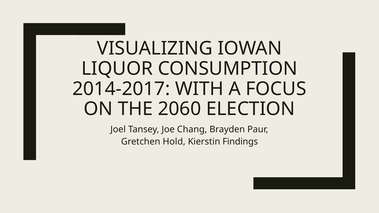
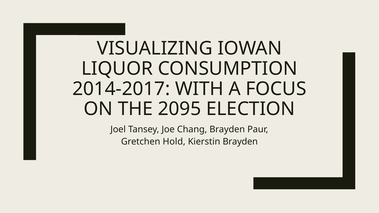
2060: 2060 -> 2095
Kierstin Findings: Findings -> Brayden
